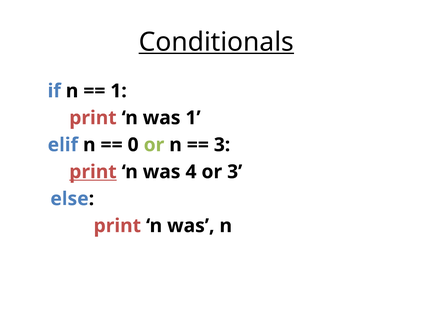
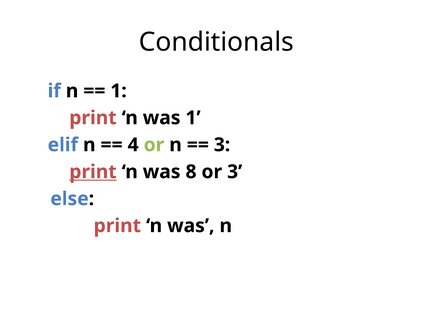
Conditionals underline: present -> none
0: 0 -> 4
4: 4 -> 8
